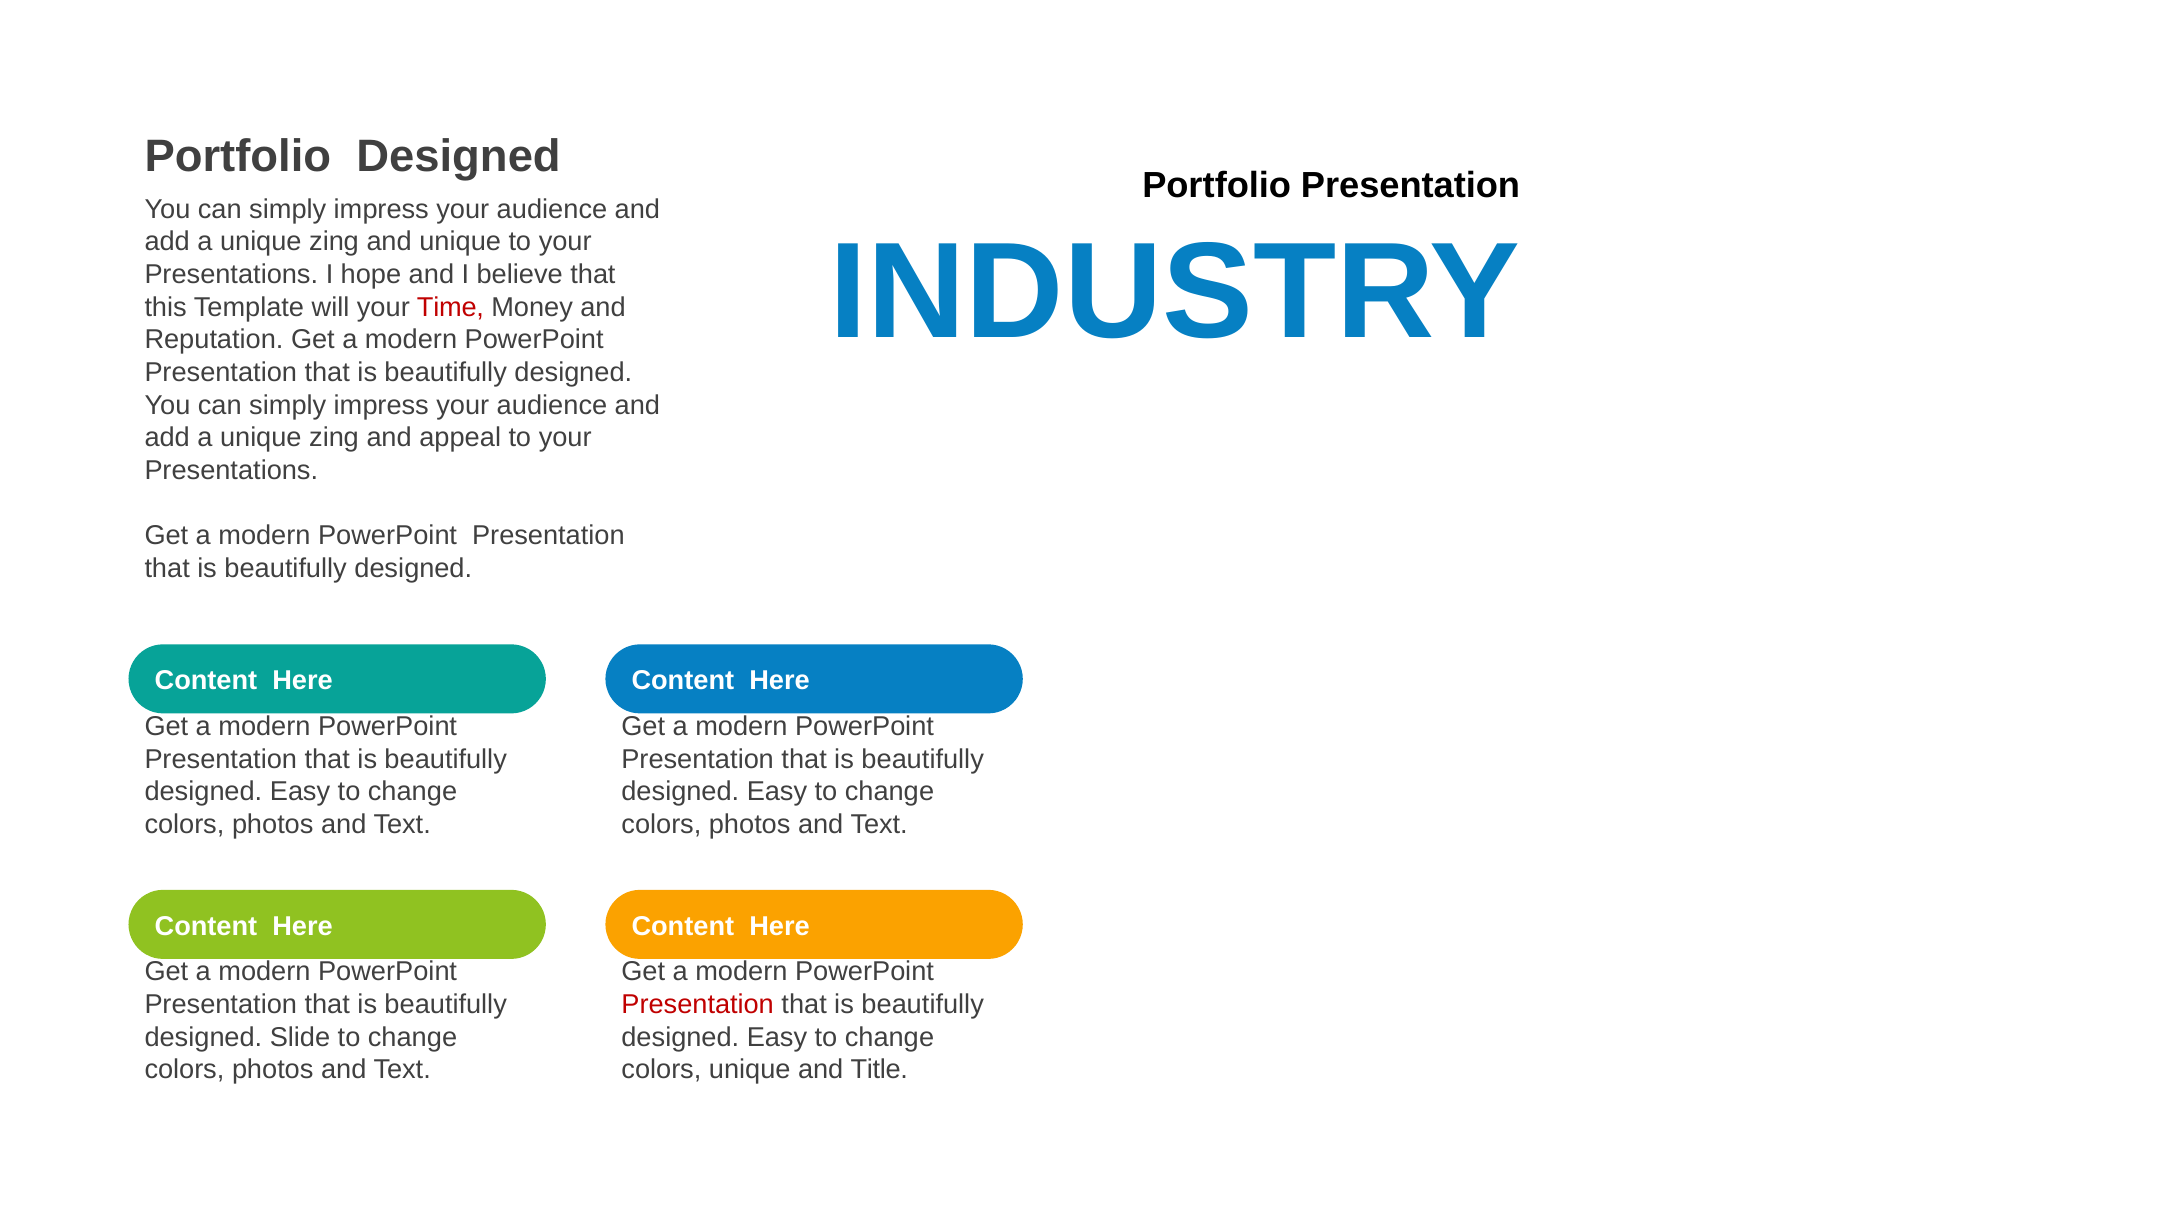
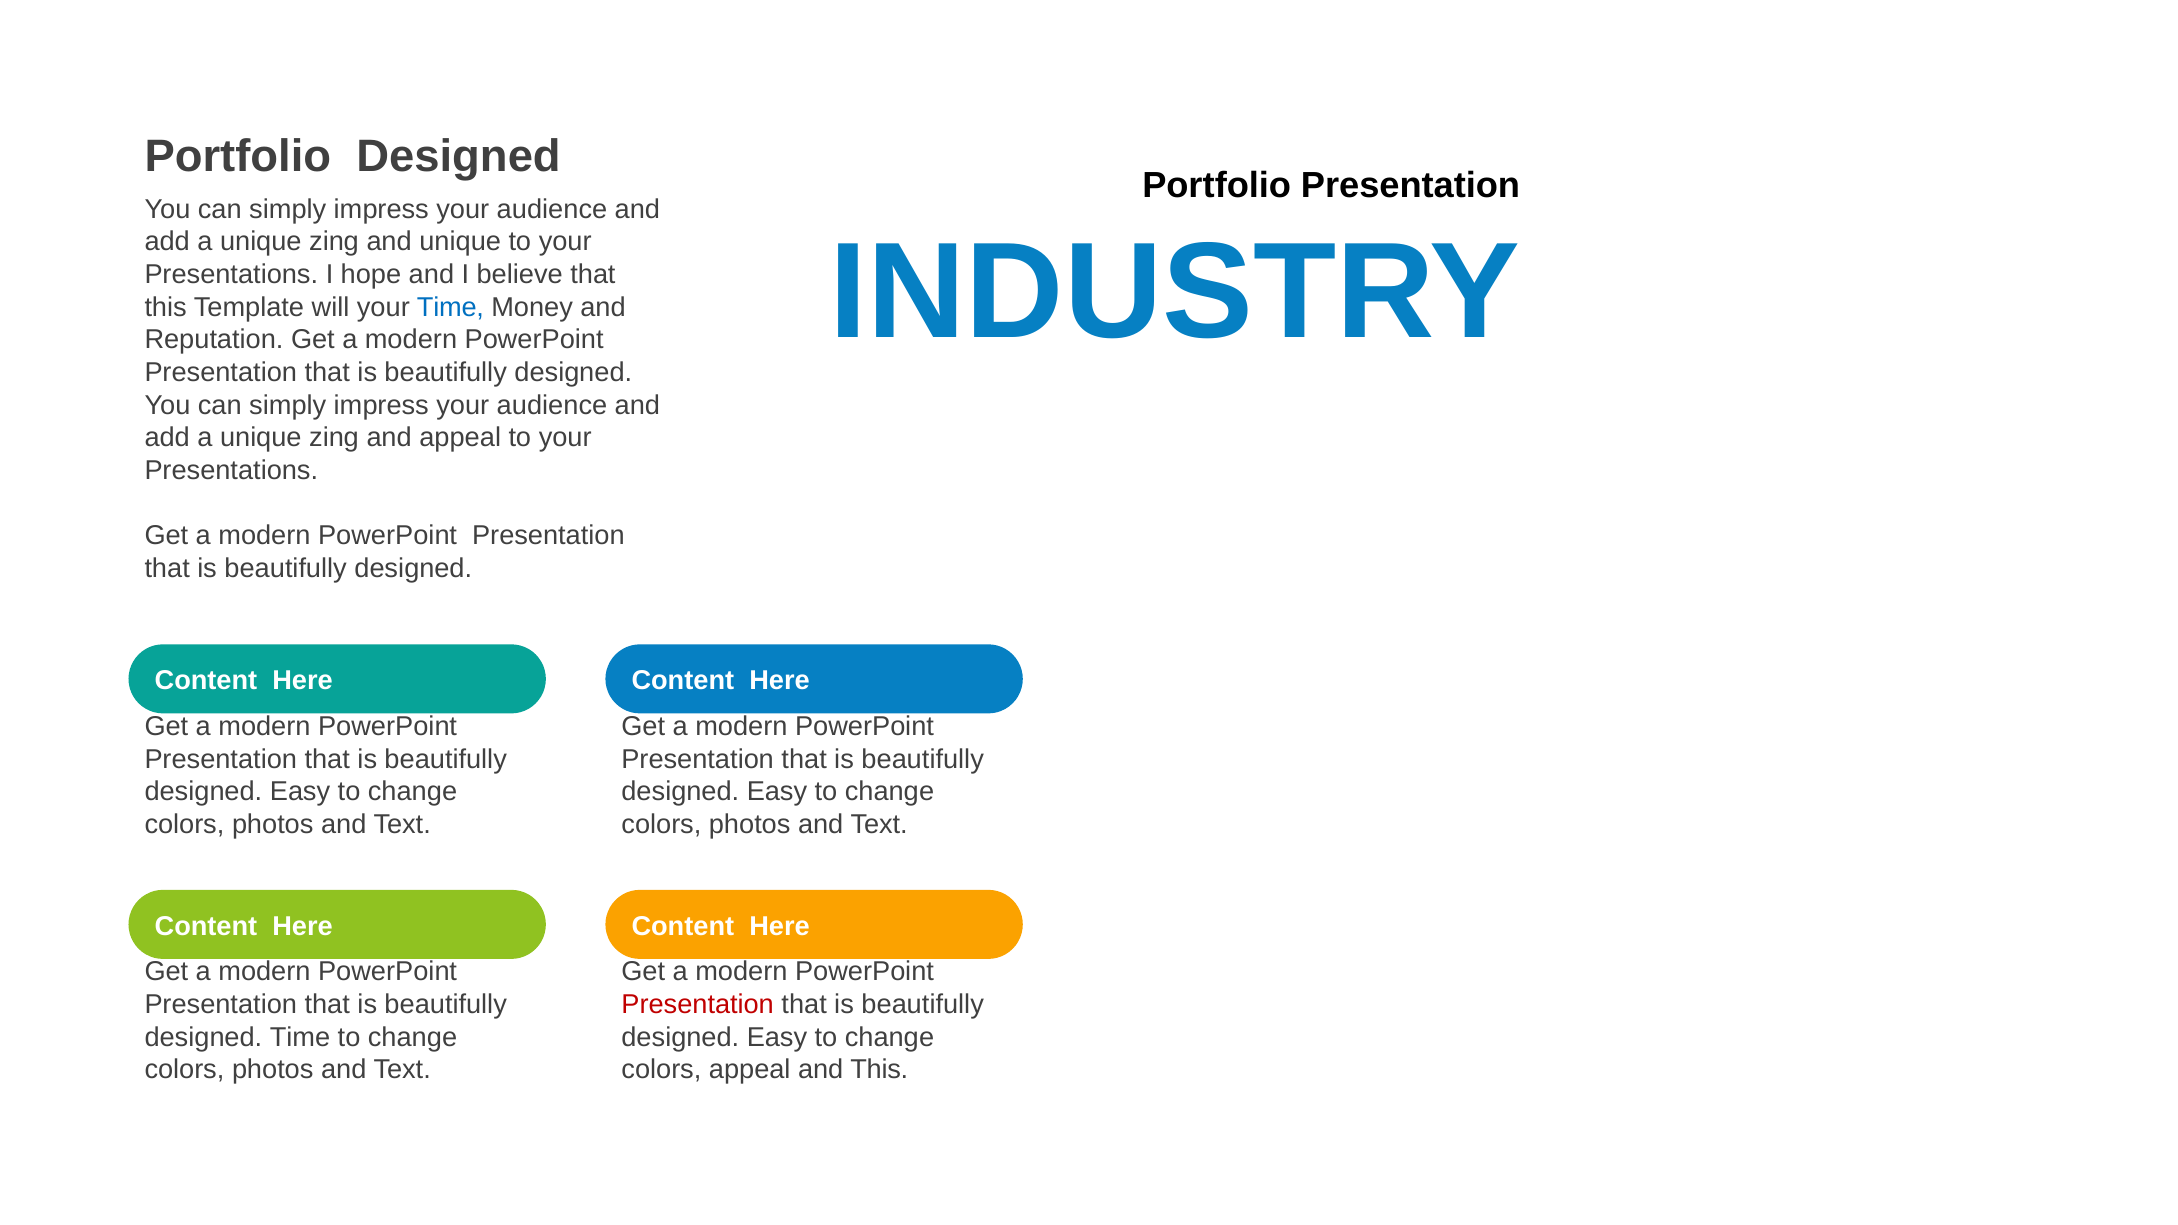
Time at (450, 307) colour: red -> blue
designed Slide: Slide -> Time
colors unique: unique -> appeal
and Title: Title -> This
